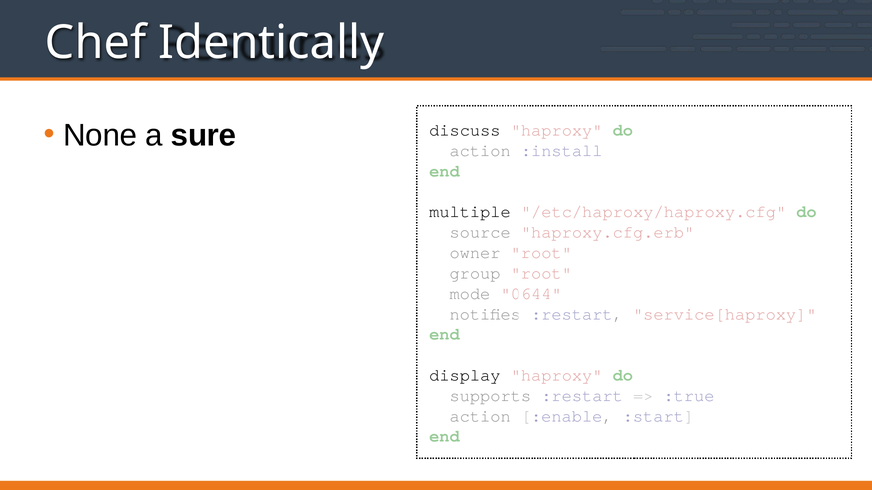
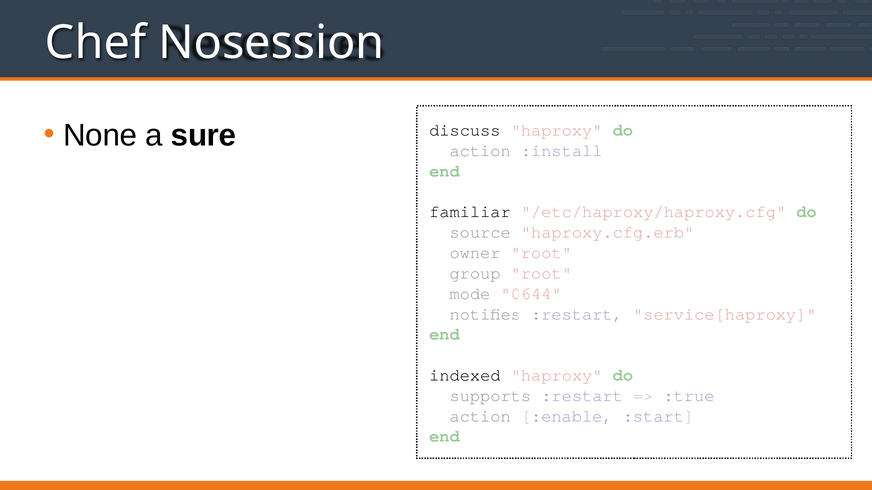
Identically: Identically -> Nosession
multiple: multiple -> familiar
display: display -> indexed
